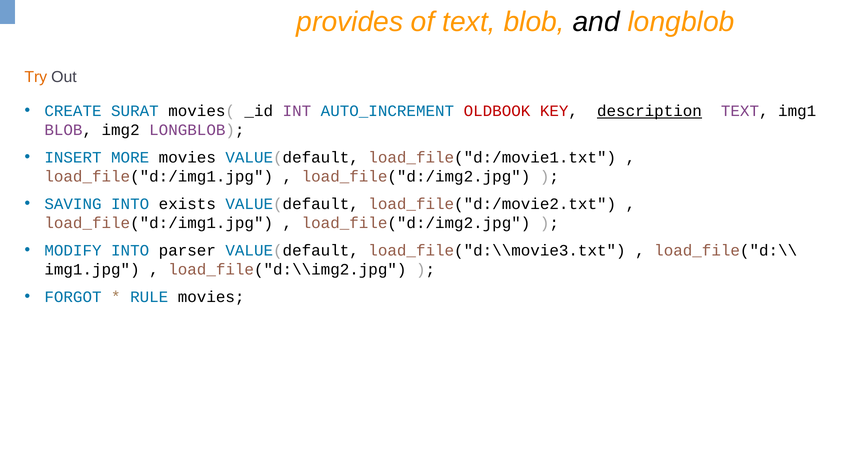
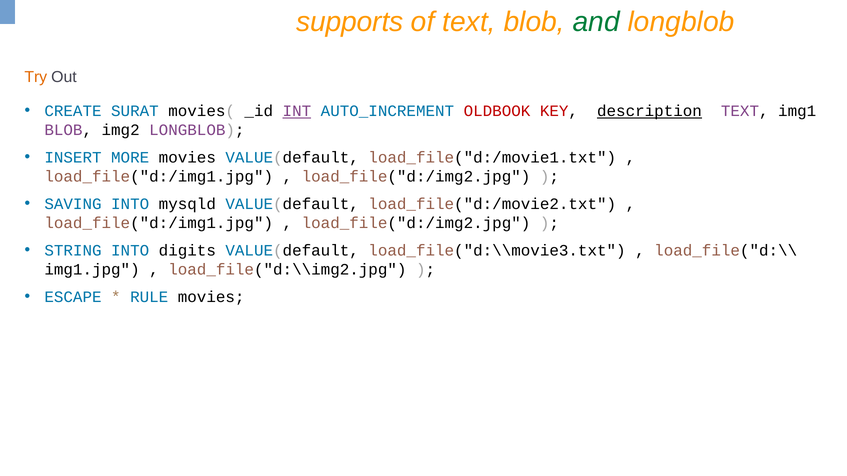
provides: provides -> supports
and colour: black -> green
INT underline: none -> present
exists: exists -> mysqld
MODIFY: MODIFY -> STRING
parser: parser -> digits
FORGOT: FORGOT -> ESCAPE
